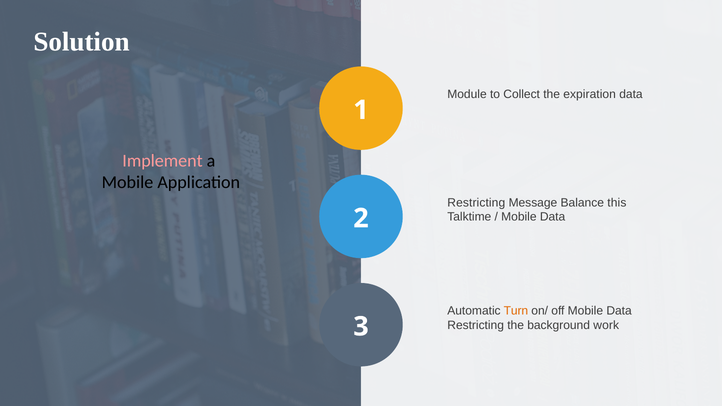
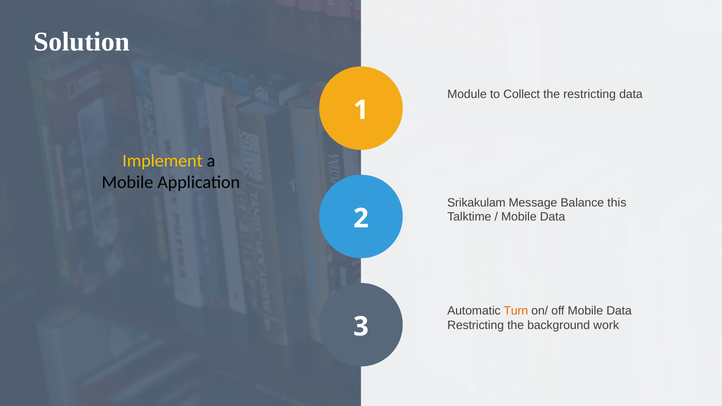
the expiration: expiration -> restricting
Implement colour: pink -> yellow
Restricting at (476, 203): Restricting -> Srikakulam
